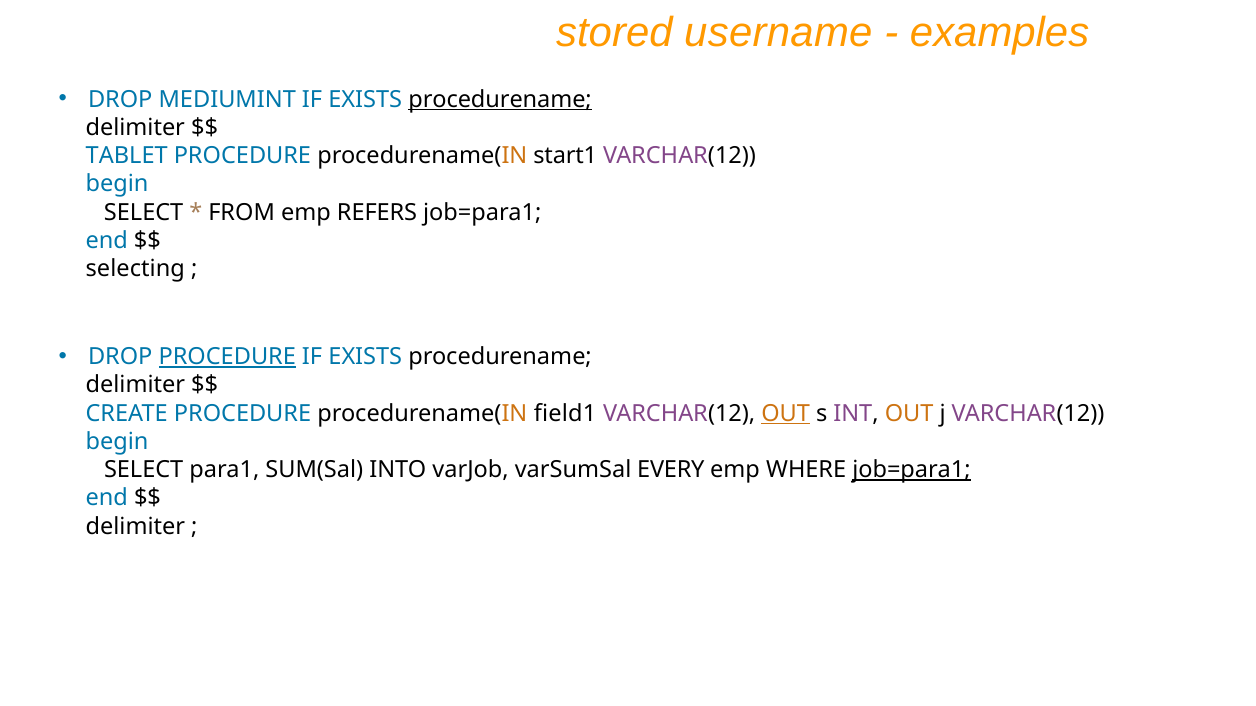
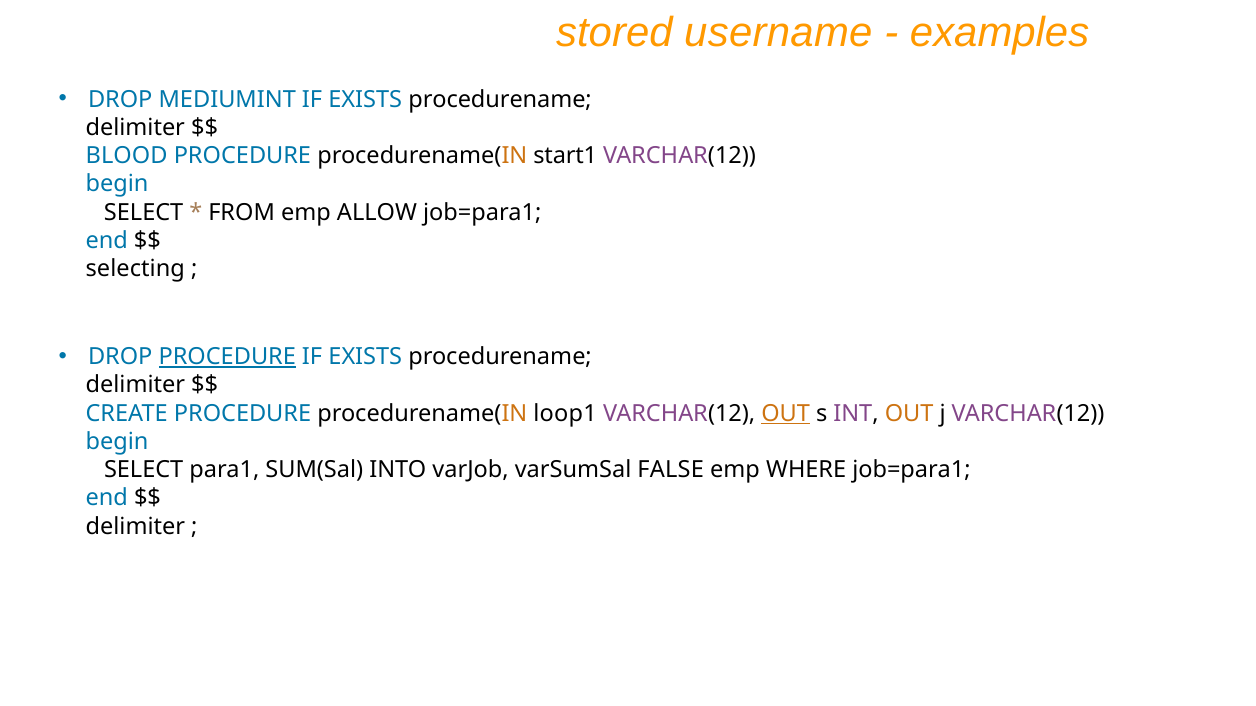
procedurename at (500, 99) underline: present -> none
TABLET: TABLET -> BLOOD
REFERS: REFERS -> ALLOW
field1: field1 -> loop1
EVERY: EVERY -> FALSE
job=para1 at (911, 470) underline: present -> none
